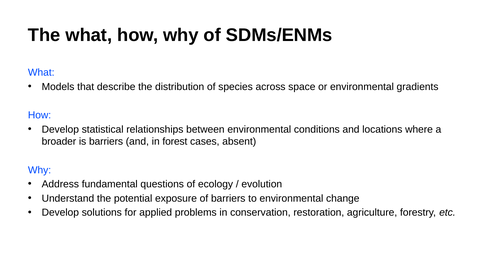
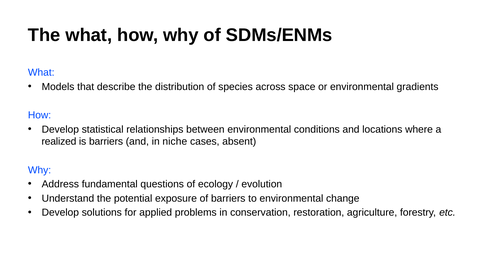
broader: broader -> realized
forest: forest -> niche
